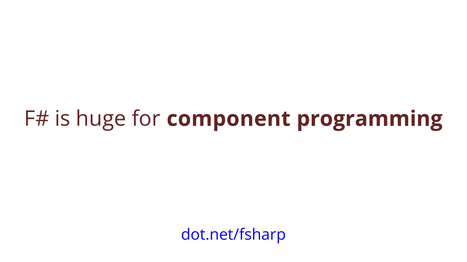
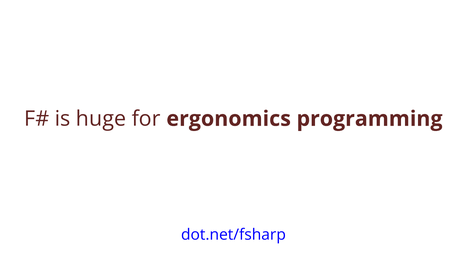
component: component -> ergonomics
